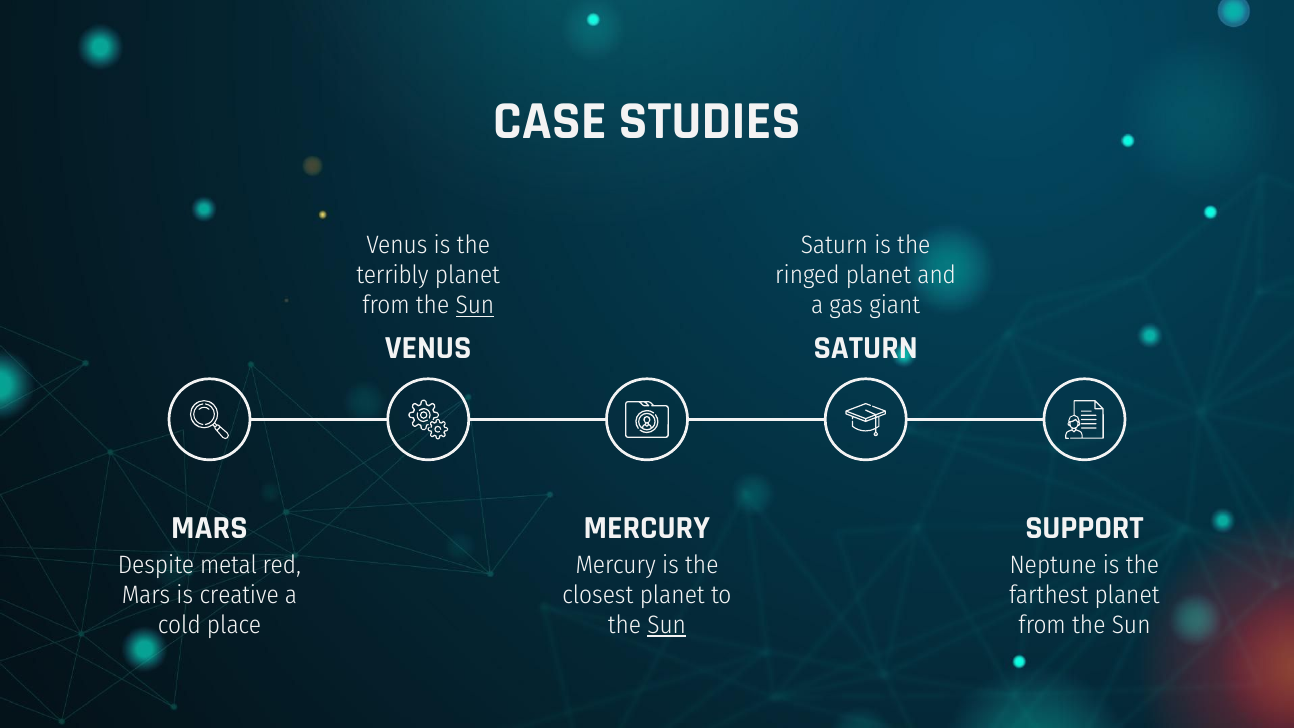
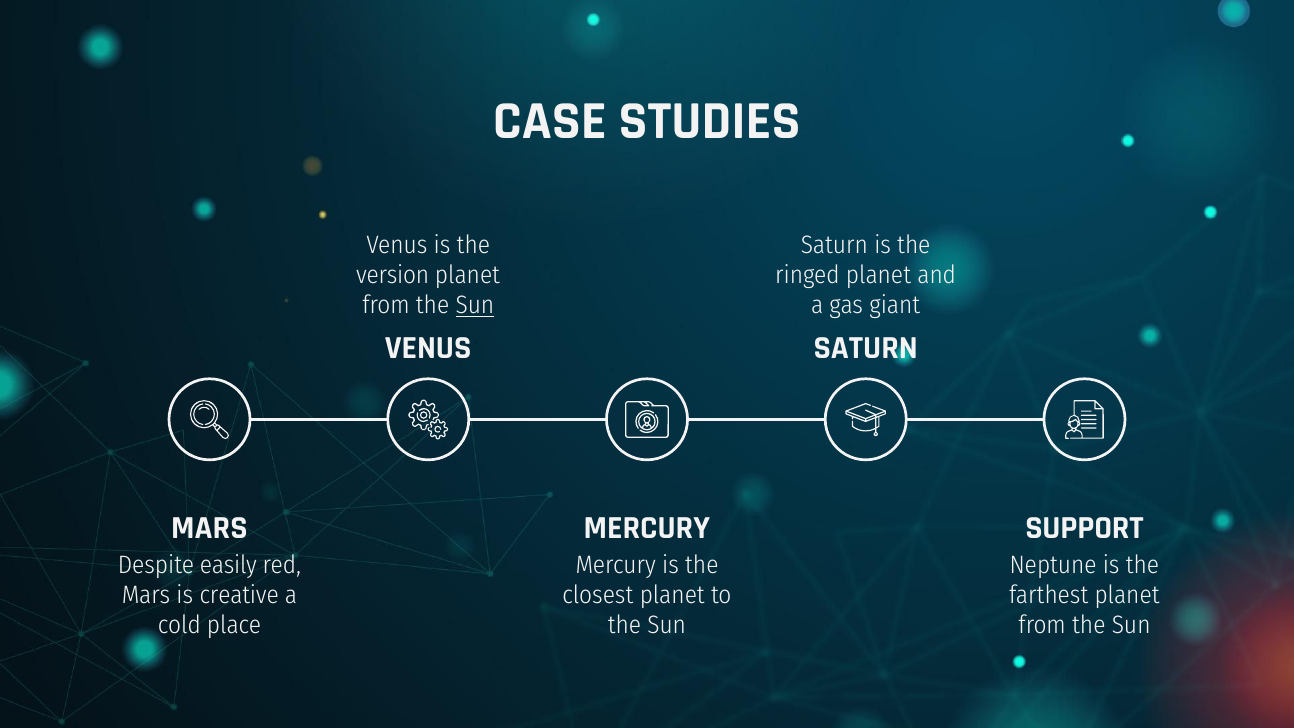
terribly: terribly -> version
metal: metal -> easily
Sun at (667, 625) underline: present -> none
